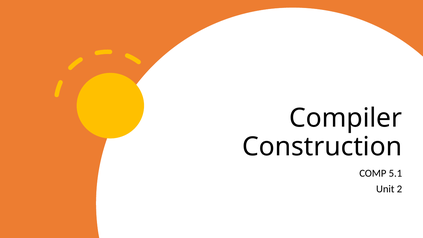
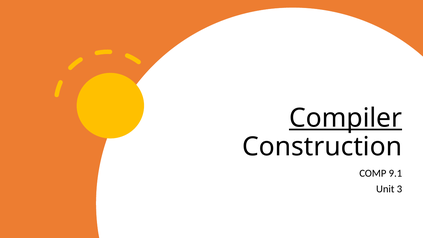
Compiler underline: none -> present
5.1: 5.1 -> 9.1
2: 2 -> 3
